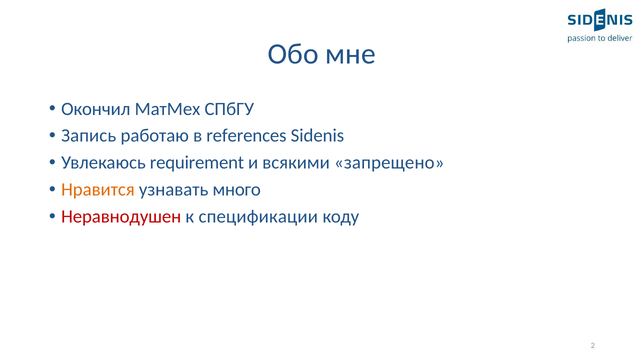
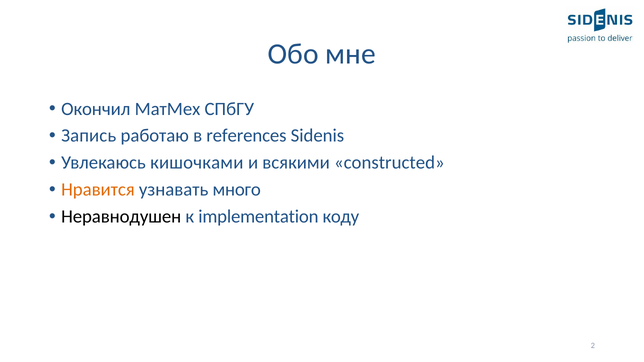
requirement: requirement -> кишочками
запрещено: запрещено -> constructed
Неравнодушен colour: red -> black
спецификации: спецификации -> implementation
